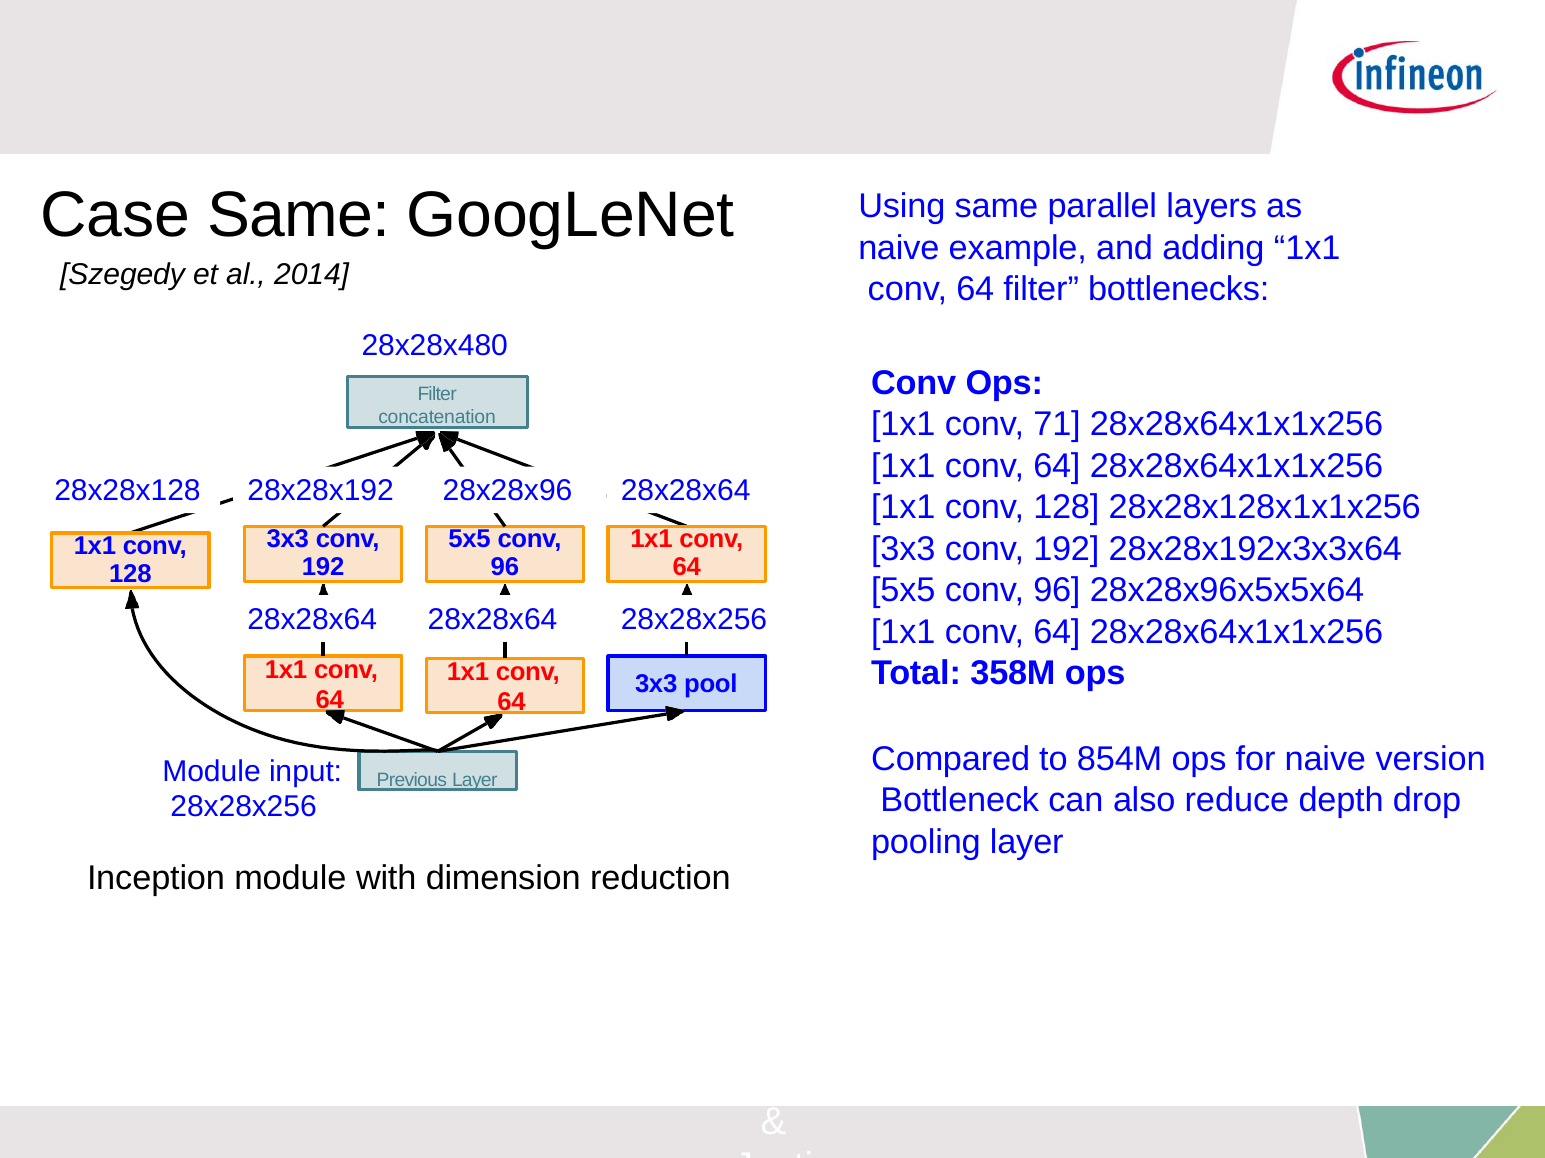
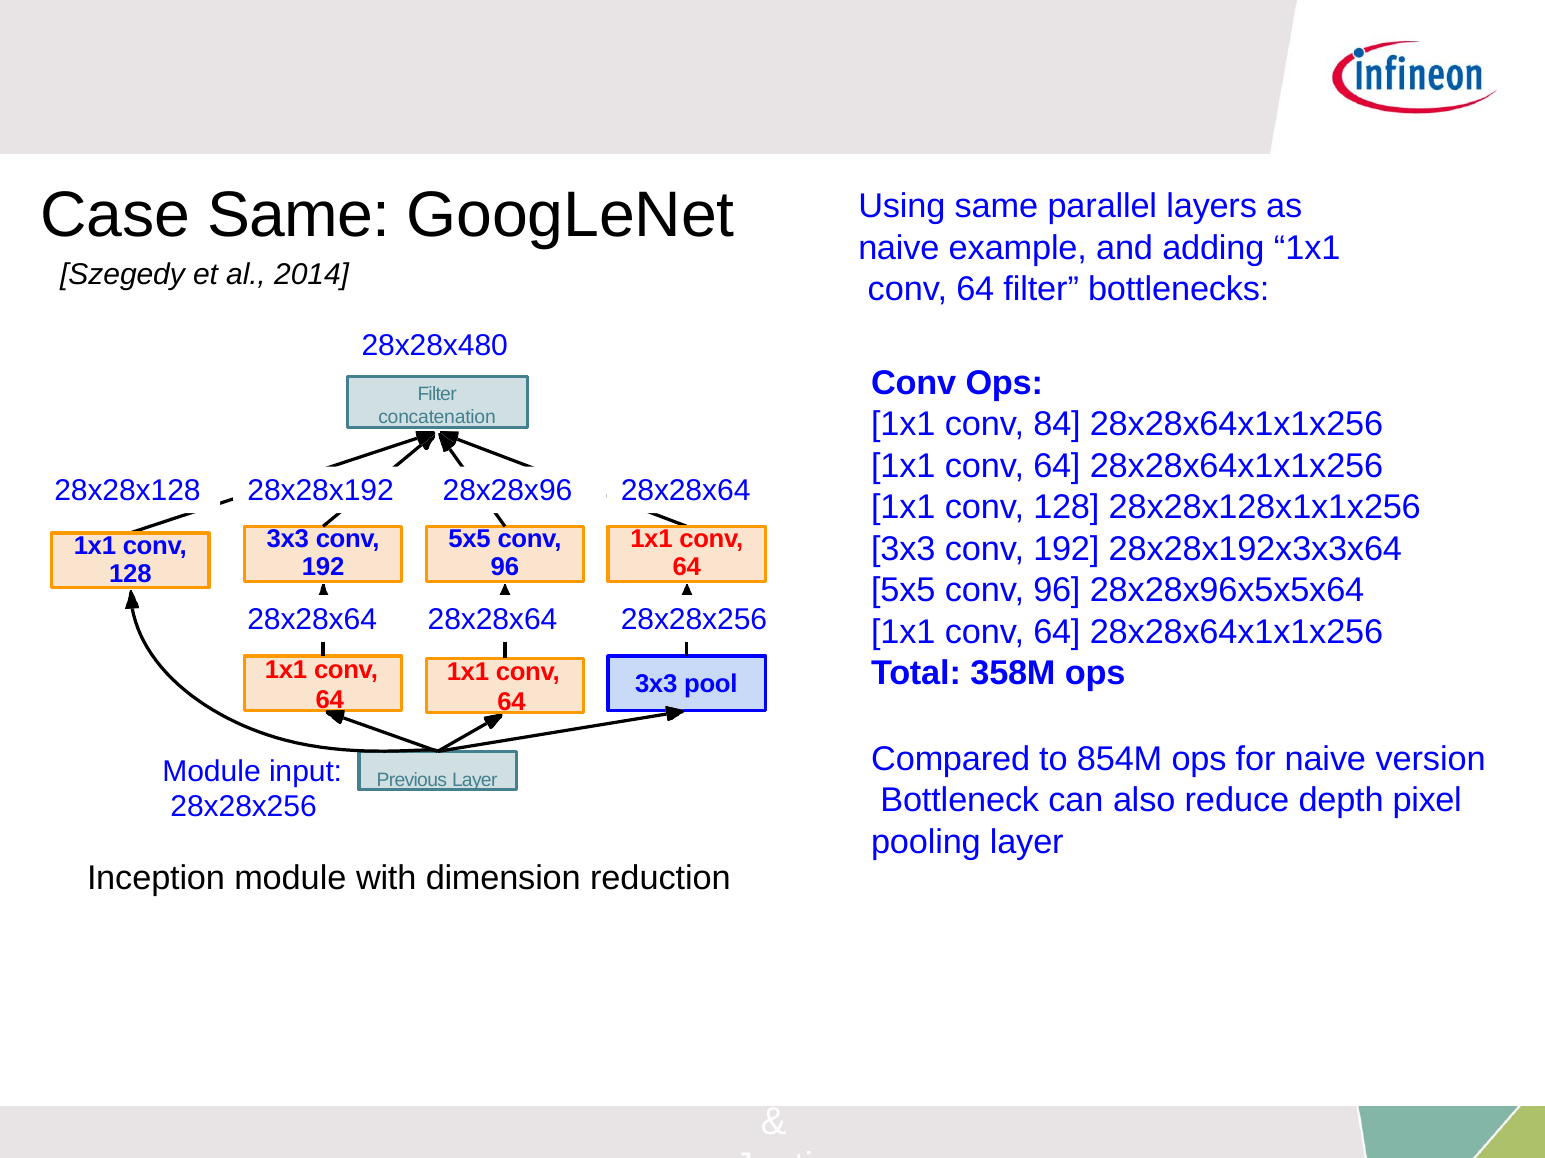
71: 71 -> 84
drop: drop -> pixel
